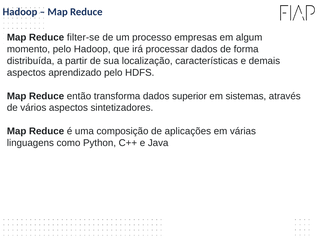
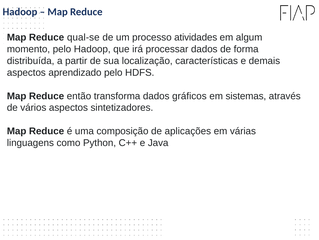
filter-se: filter-se -> qual-se
empresas: empresas -> atividades
superior: superior -> gráficos
